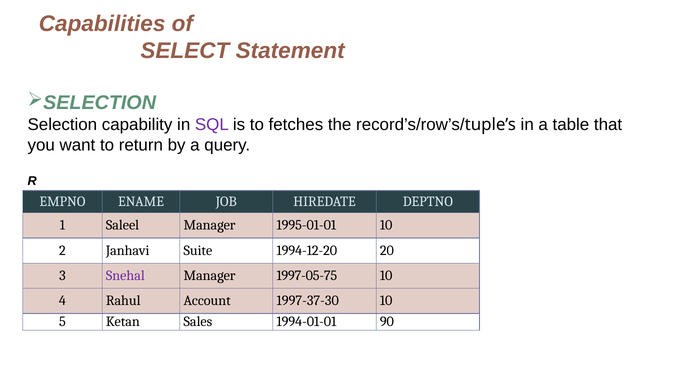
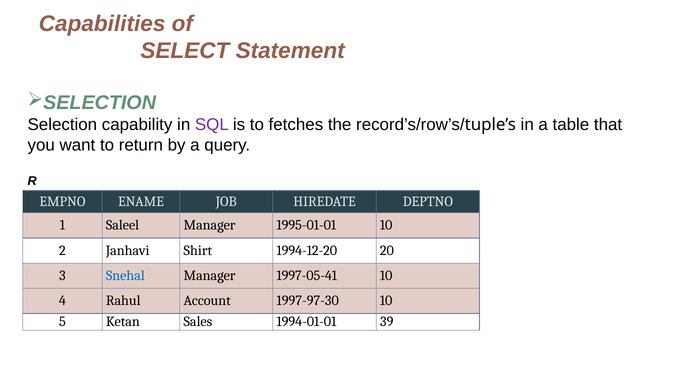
Suite: Suite -> Shirt
Snehal colour: purple -> blue
1997-05-75: 1997-05-75 -> 1997-05-41
1997-37-30: 1997-37-30 -> 1997-97-30
90: 90 -> 39
